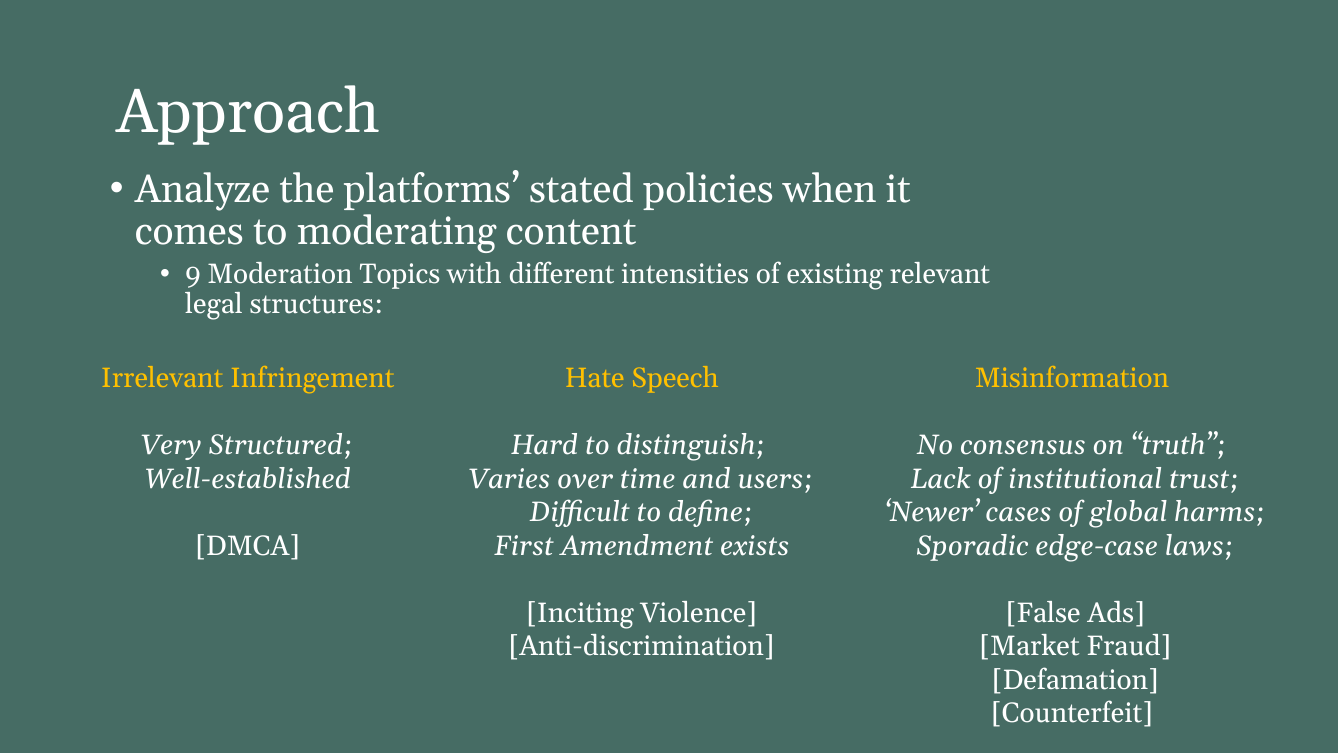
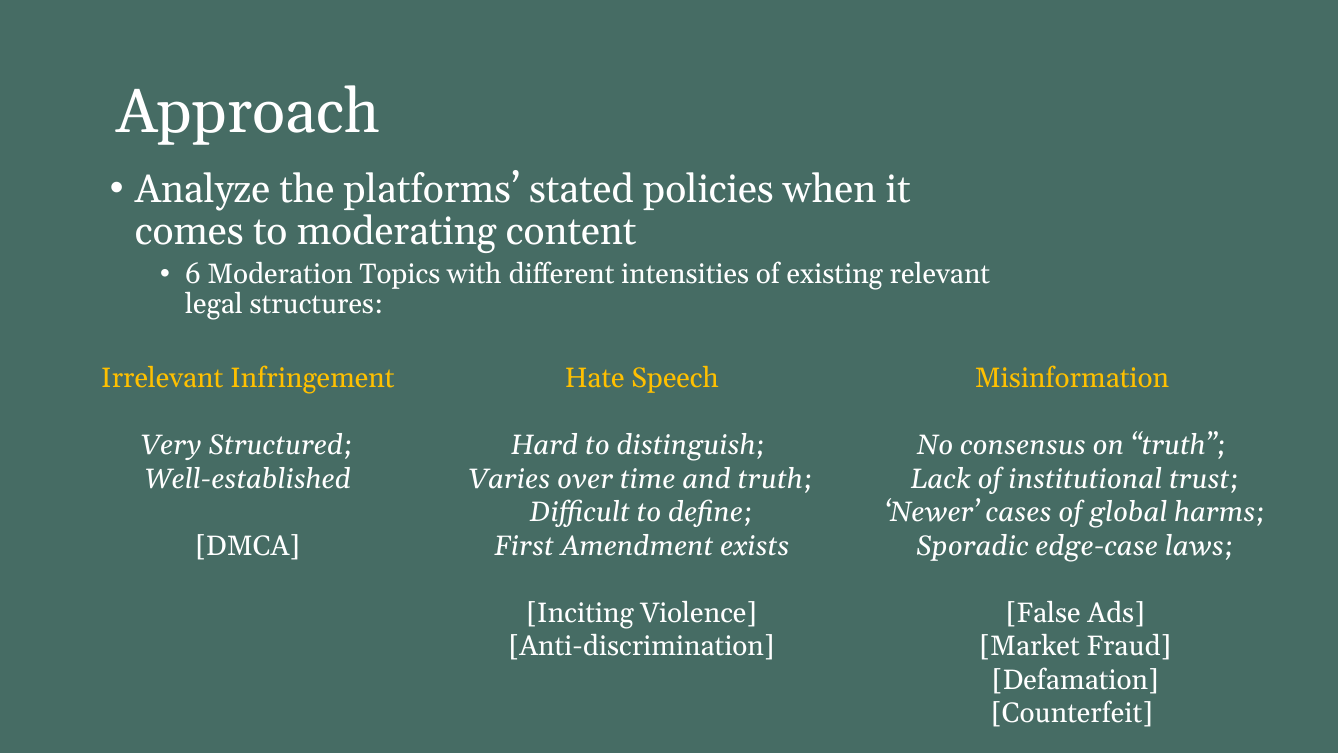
9: 9 -> 6
and users: users -> truth
